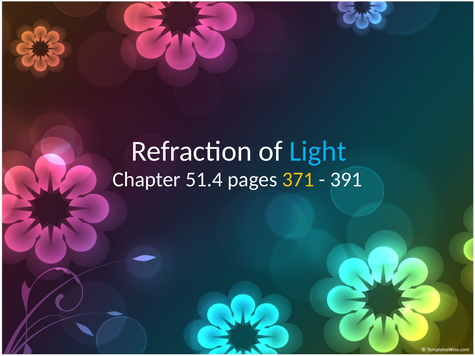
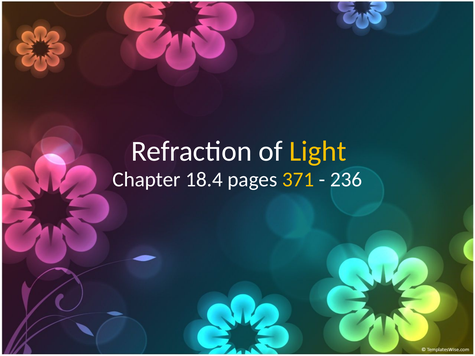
Light colour: light blue -> yellow
51.4: 51.4 -> 18.4
391: 391 -> 236
